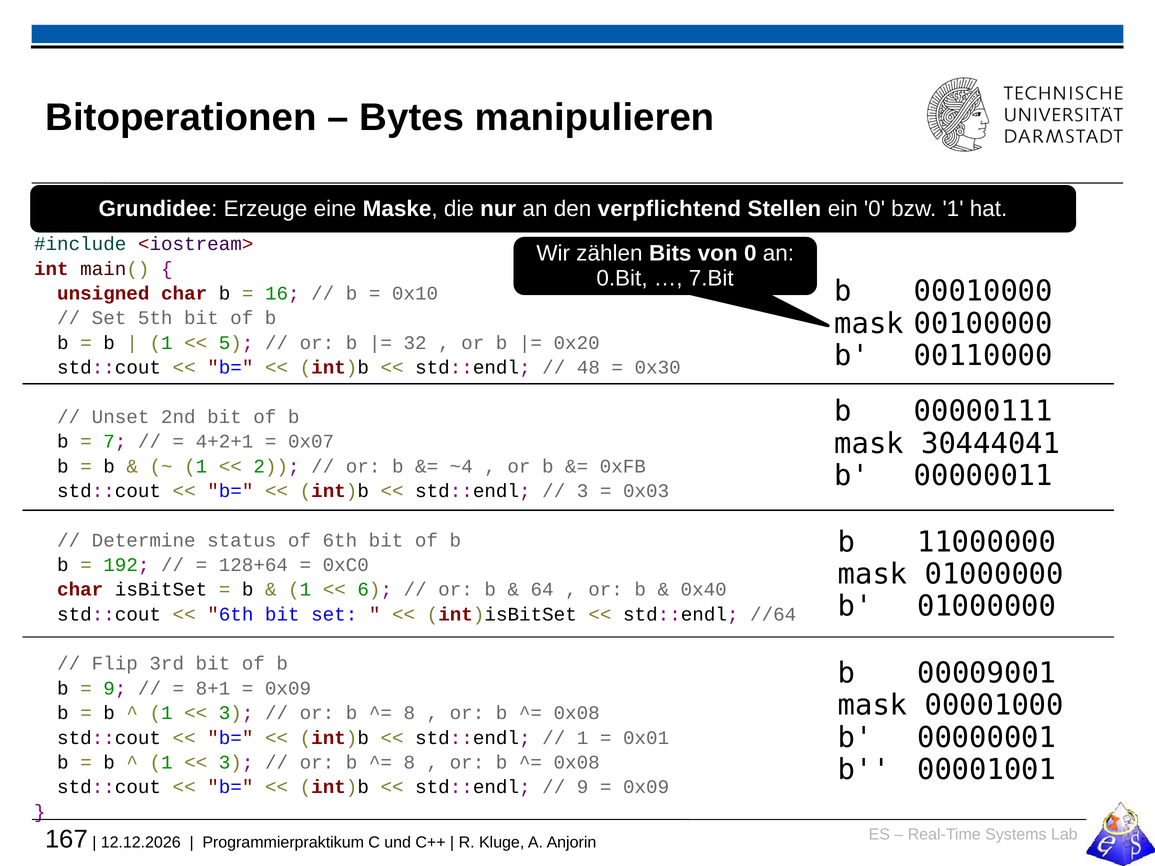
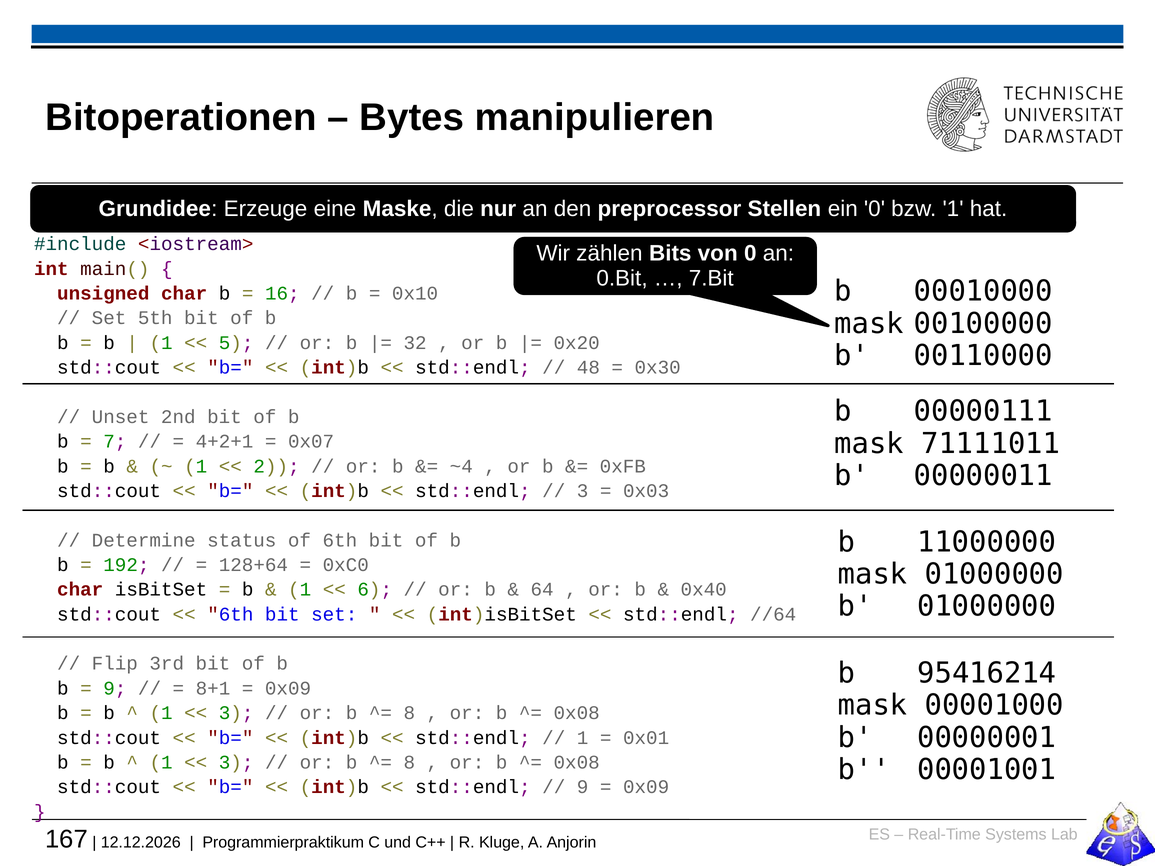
verpflichtend: verpflichtend -> preprocessor
30444041: 30444041 -> 71111011
00009001: 00009001 -> 95416214
